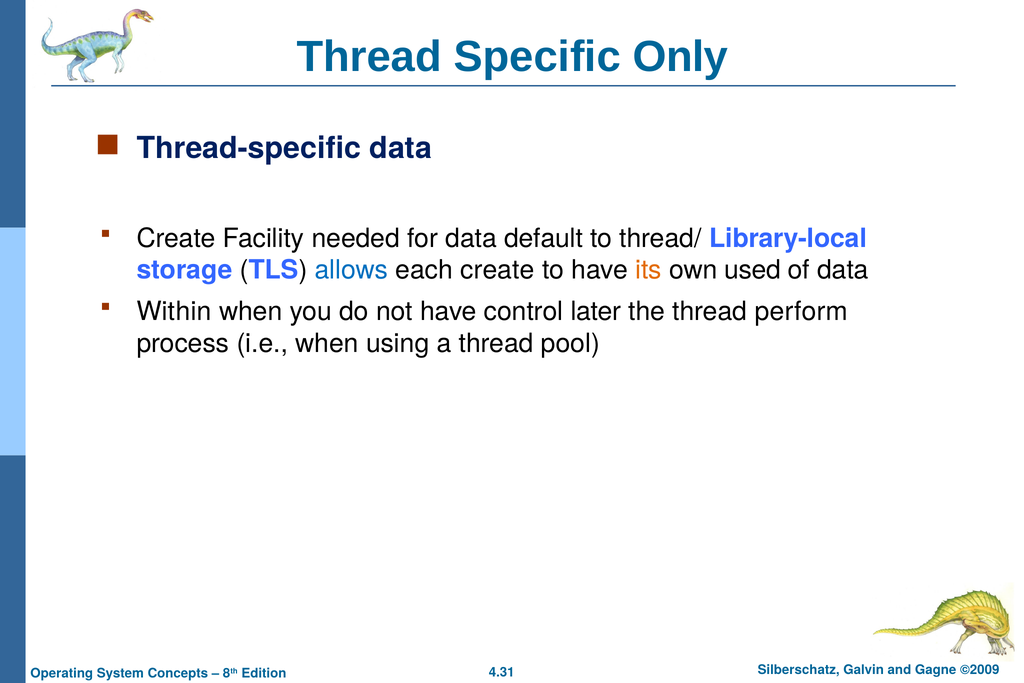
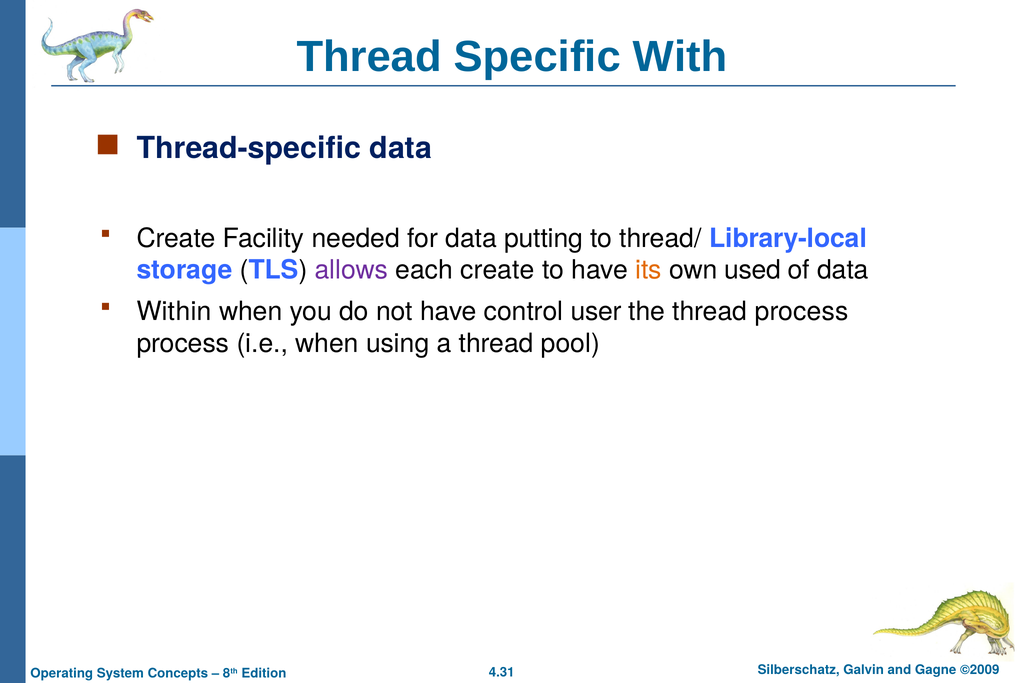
Only: Only -> With
default: default -> putting
allows colour: blue -> purple
later: later -> user
thread perform: perform -> process
